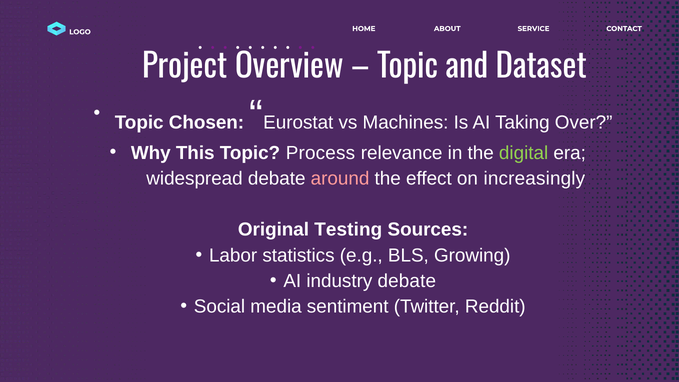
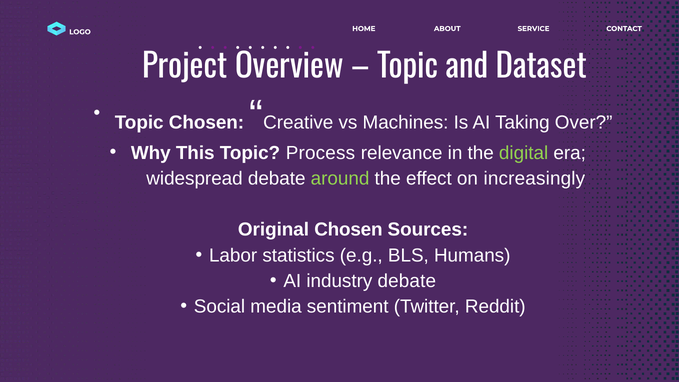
Eurostat: Eurostat -> Creative
around colour: pink -> light green
Original Testing: Testing -> Chosen
Growing: Growing -> Humans
